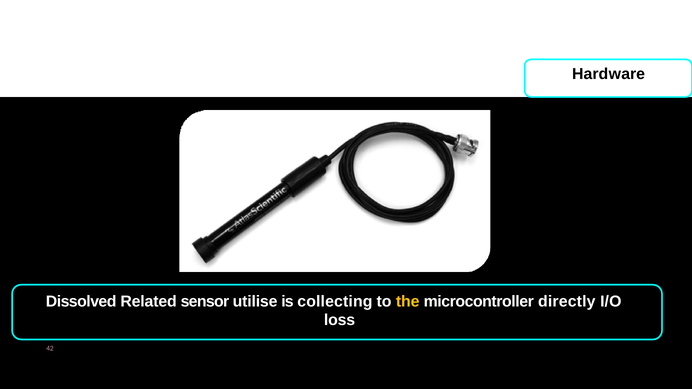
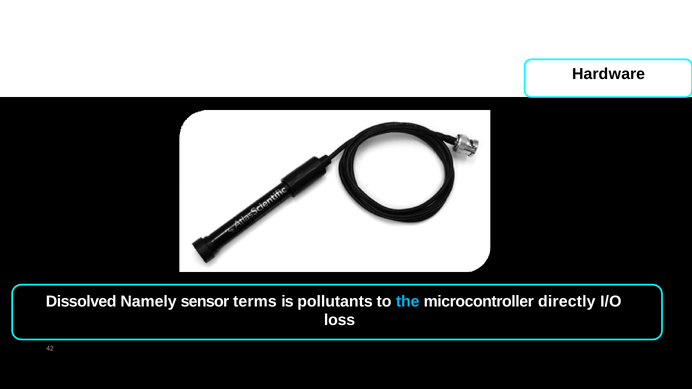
Related: Related -> Namely
utilise: utilise -> terms
collecting: collecting -> pollutants
the colour: yellow -> light blue
